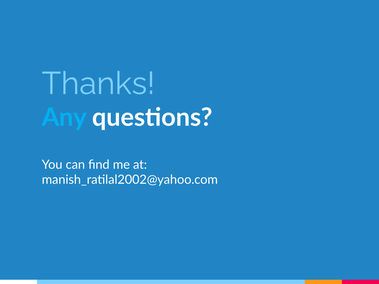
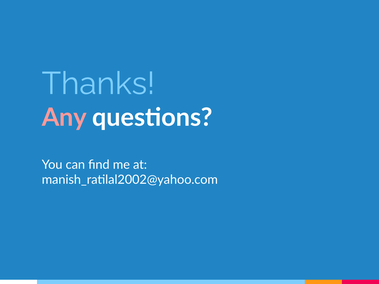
Any colour: light blue -> pink
